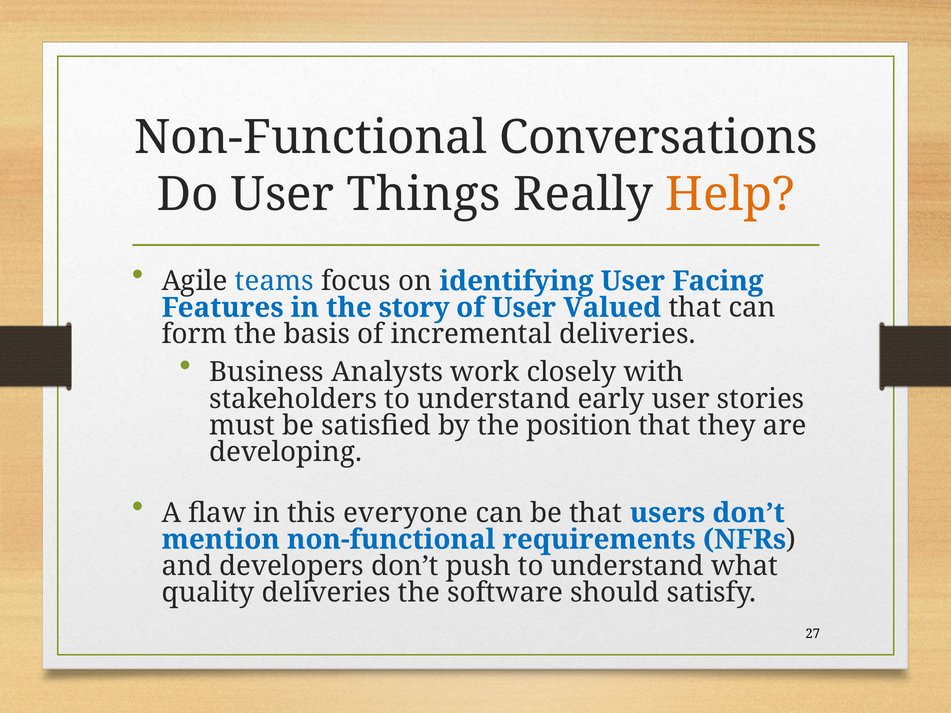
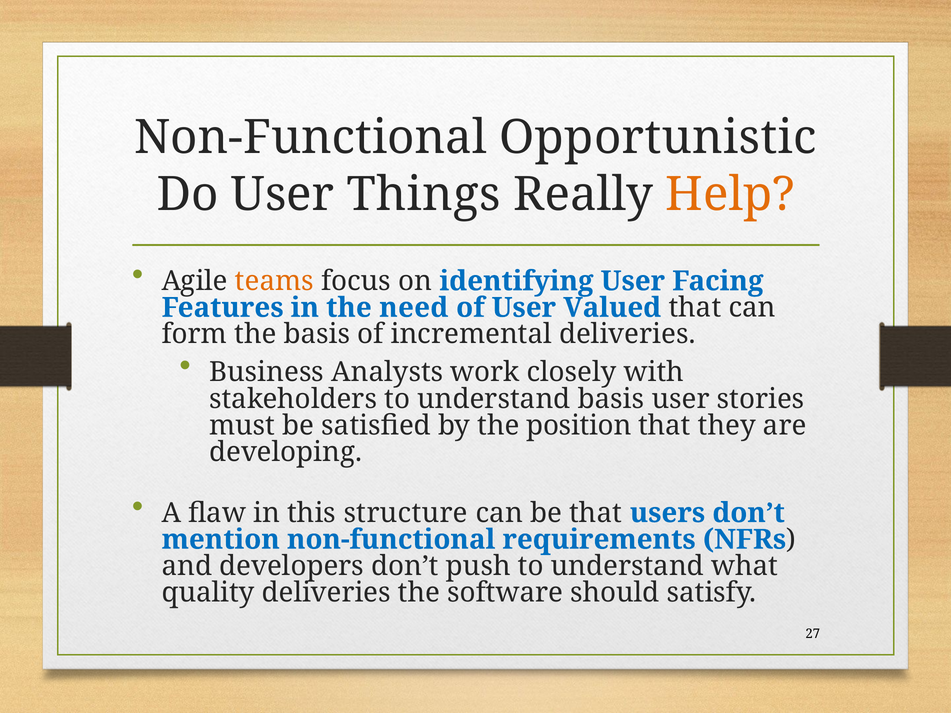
Conversations: Conversations -> Opportunistic
teams colour: blue -> orange
story: story -> need
understand early: early -> basis
everyone: everyone -> structure
